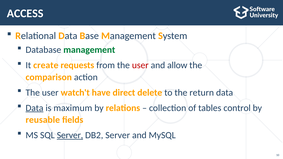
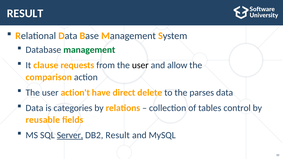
ACCESS at (25, 13): ACCESS -> RESULT
create: create -> clause
user at (140, 65) colour: red -> black
watch't: watch't -> action't
return: return -> parses
Data at (34, 108) underline: present -> none
maximum: maximum -> categories
DB2 Server: Server -> Result
